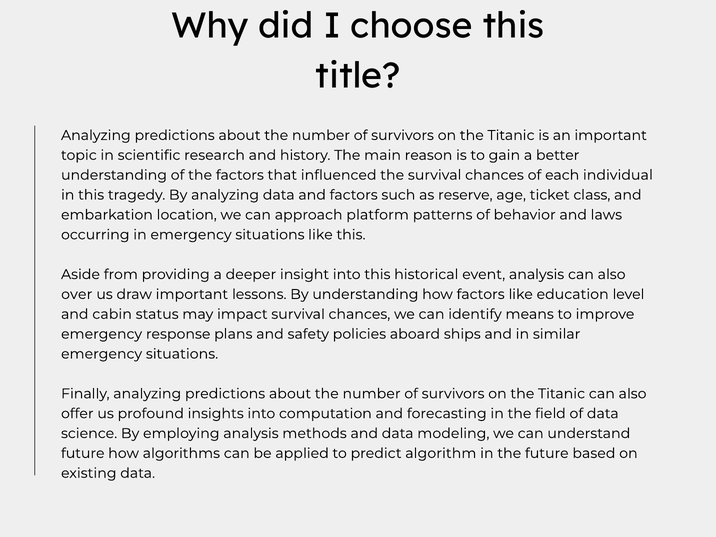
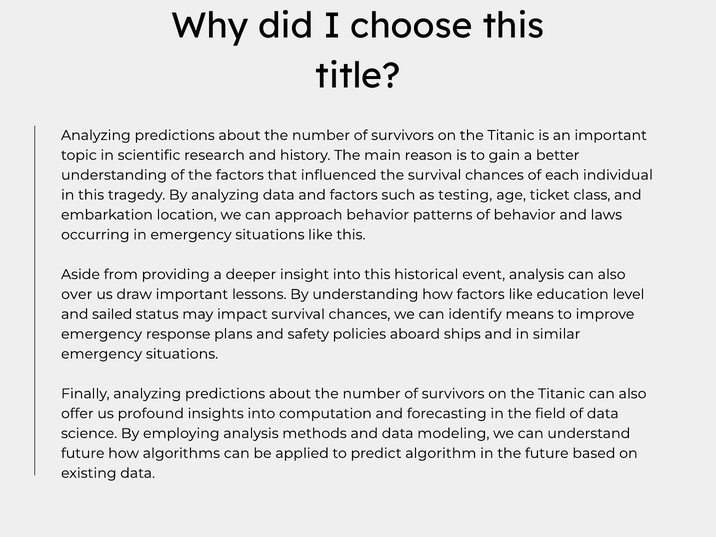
reserve: reserve -> testing
approach platform: platform -> behavior
cabin: cabin -> sailed
